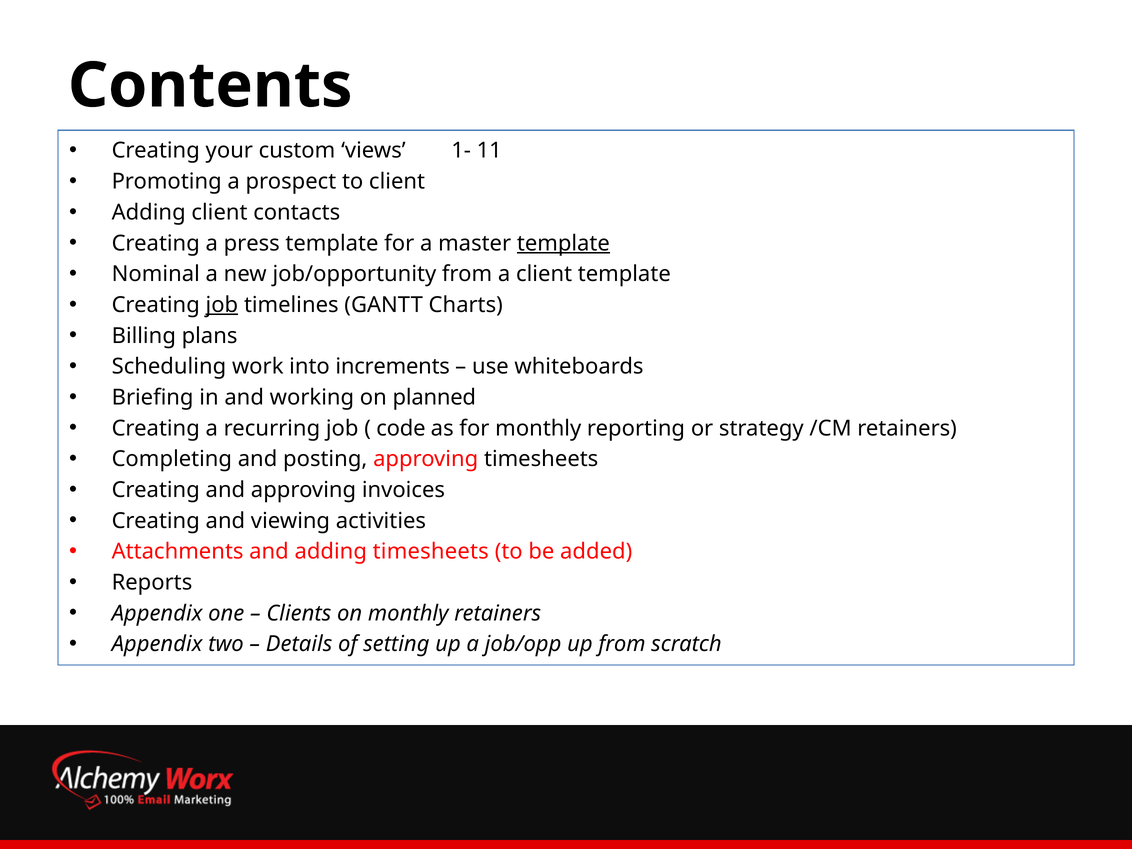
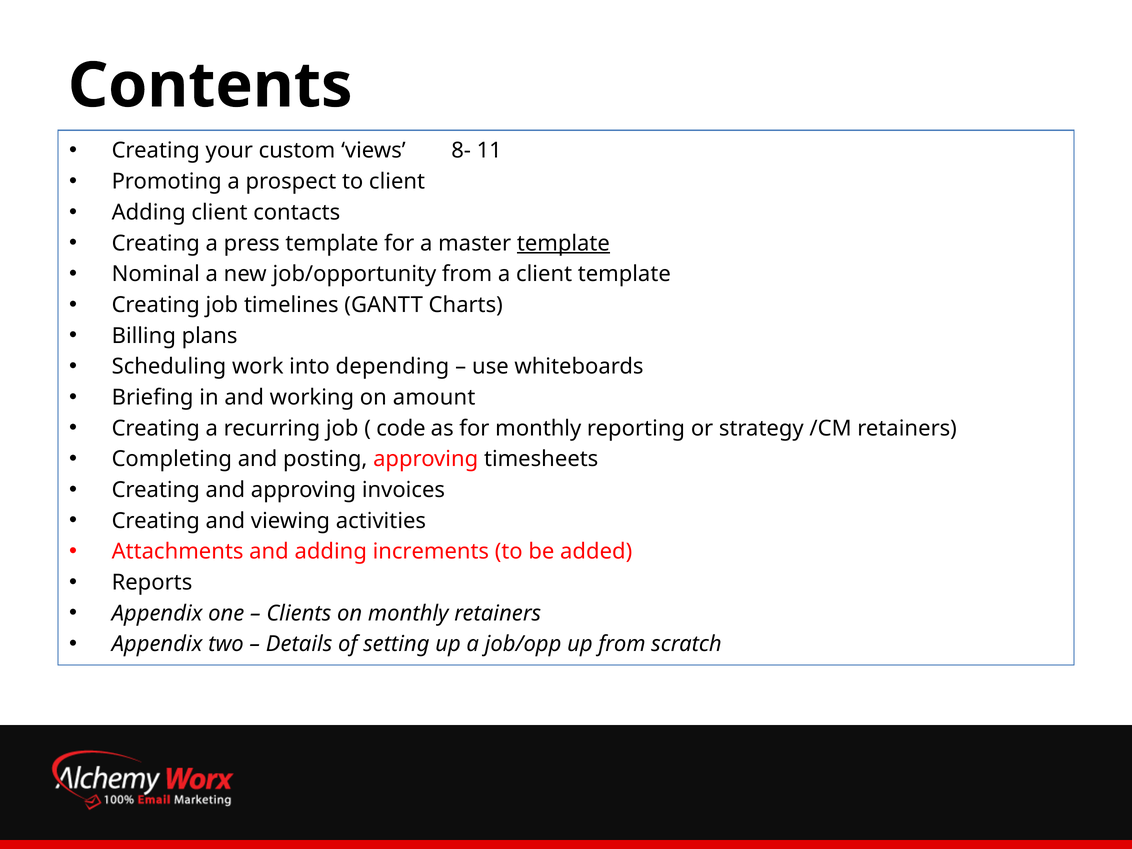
1-: 1- -> 8-
job at (222, 305) underline: present -> none
increments: increments -> depending
planned: planned -> amount
adding timesheets: timesheets -> increments
